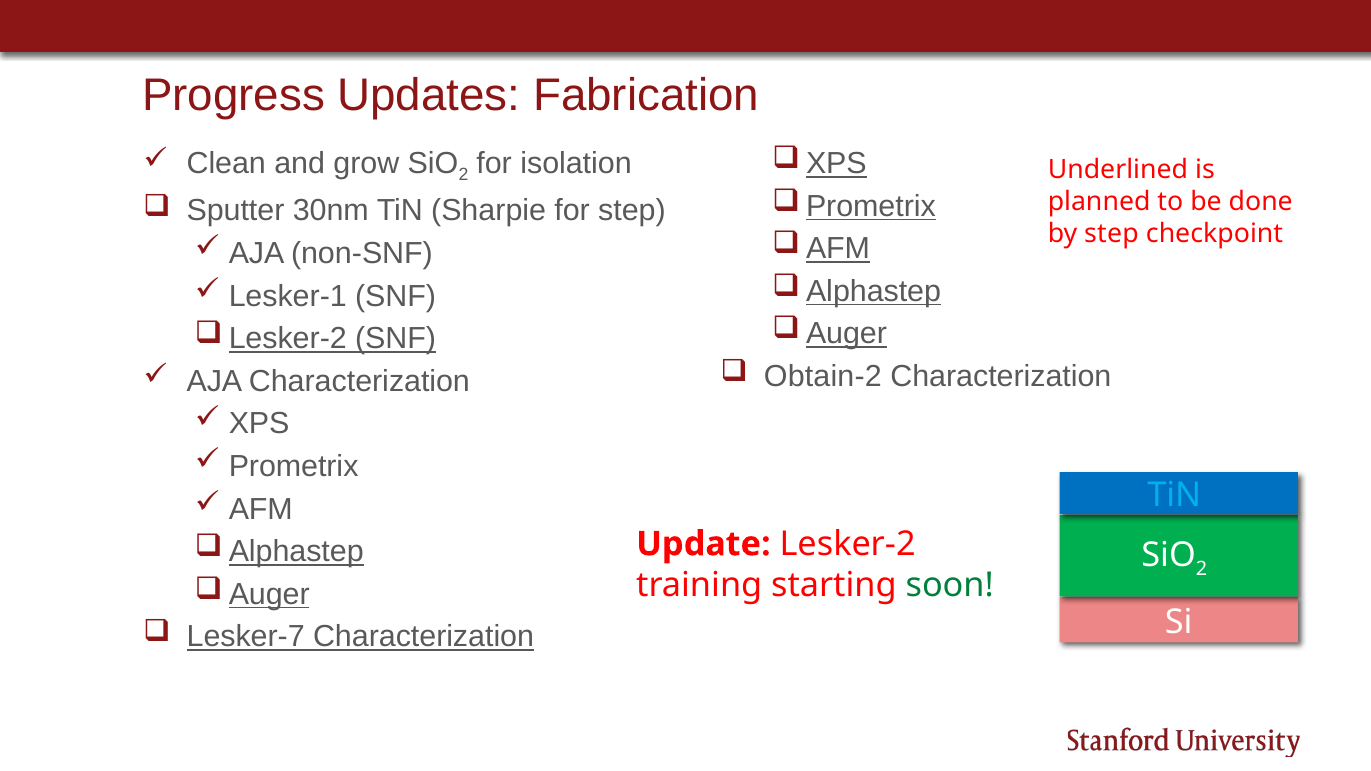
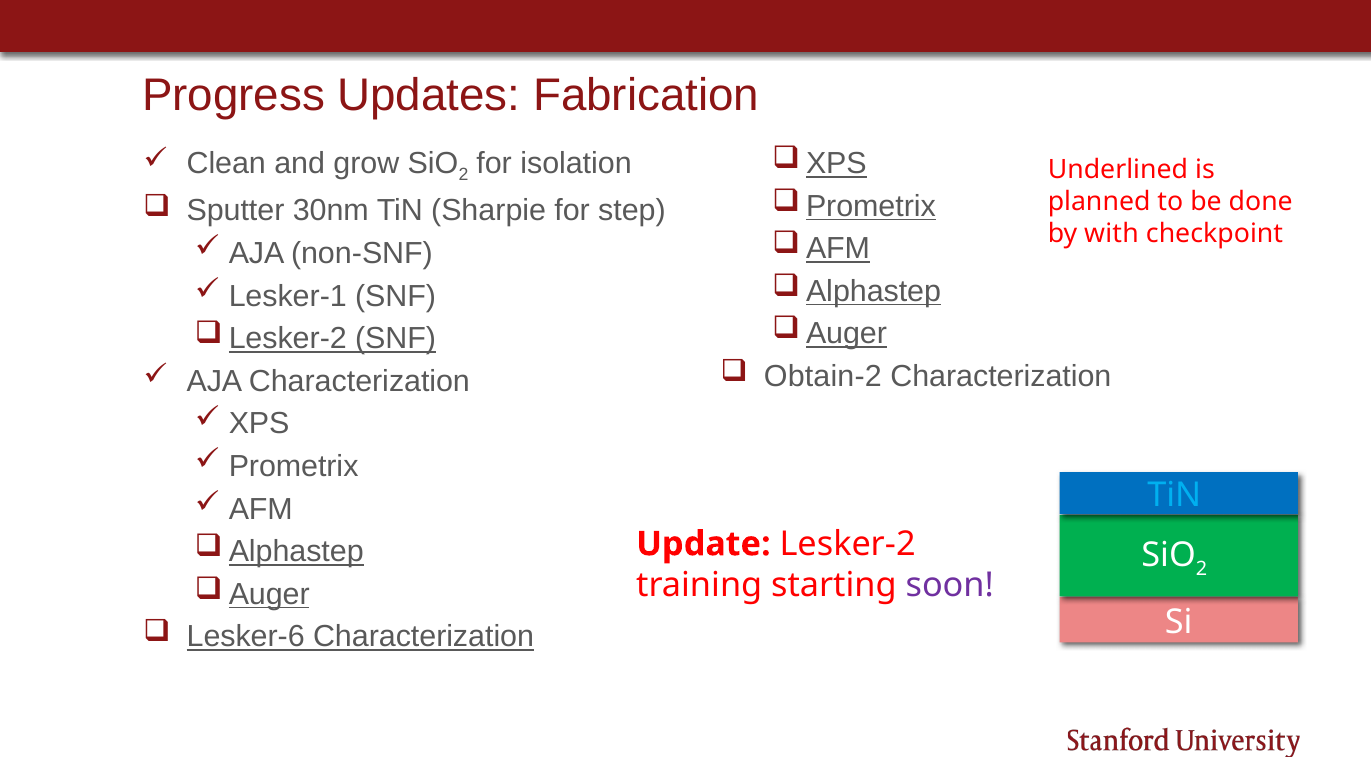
by step: step -> with
soon colour: green -> purple
Lesker-7: Lesker-7 -> Lesker-6
